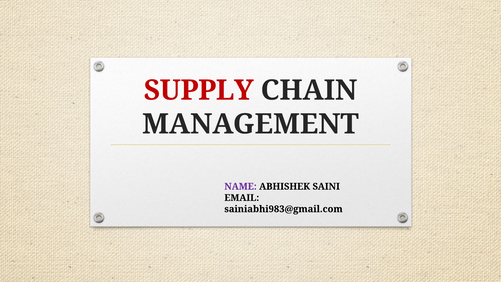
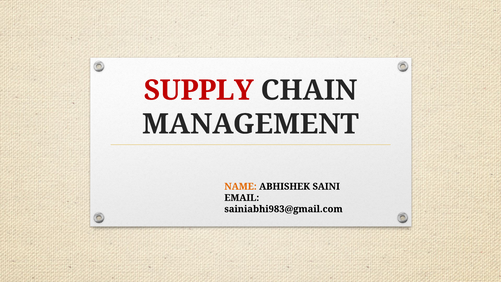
NAME colour: purple -> orange
